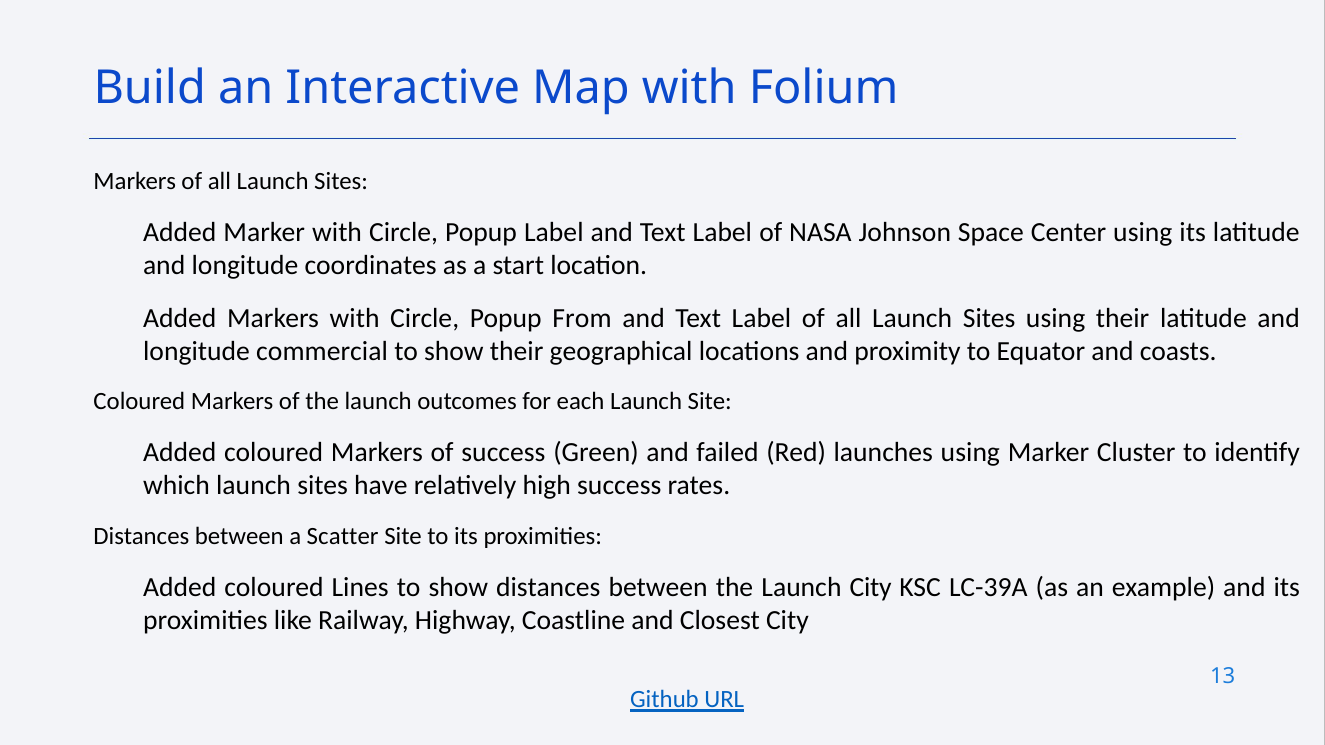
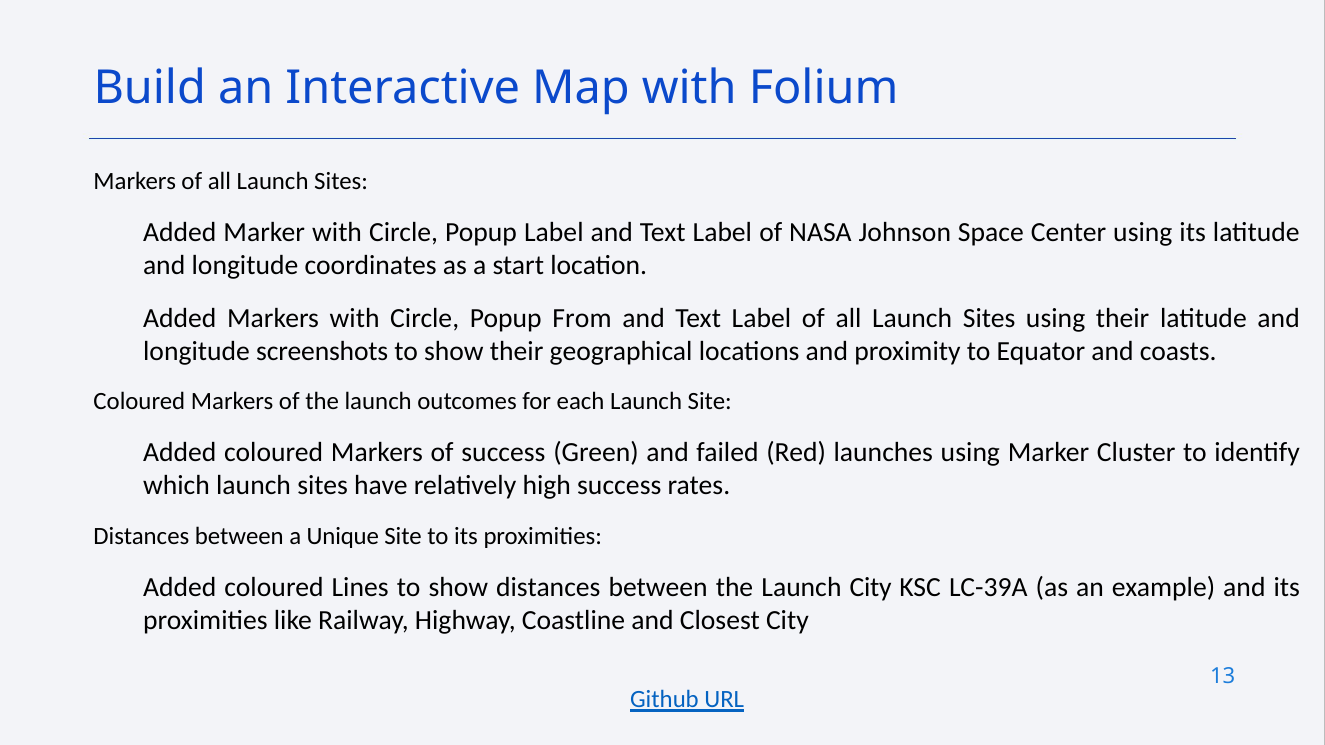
commercial: commercial -> screenshots
Scatter: Scatter -> Unique
